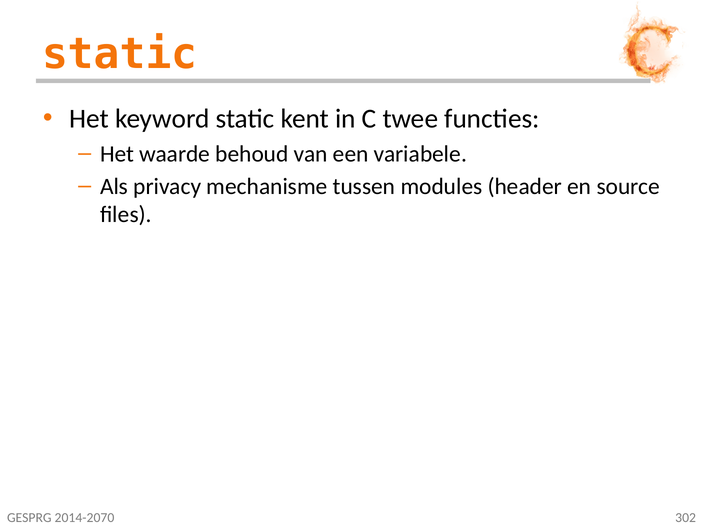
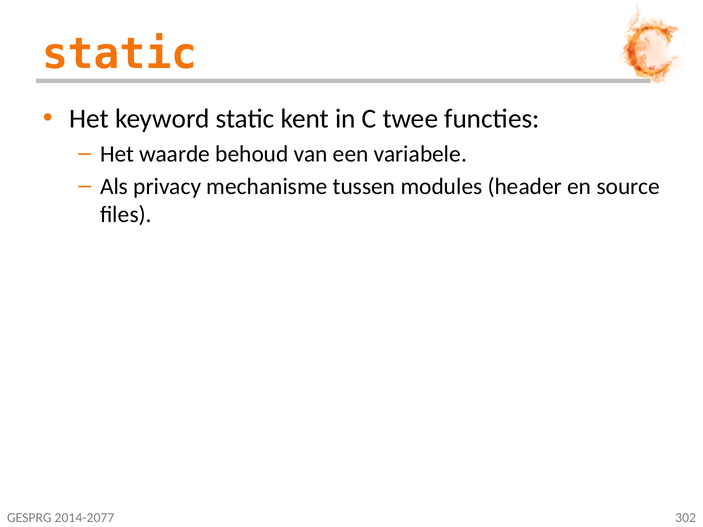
2014-2070: 2014-2070 -> 2014-2077
